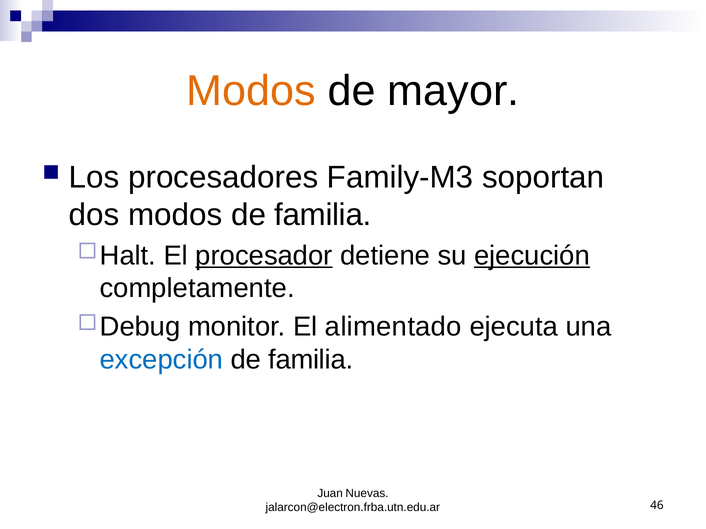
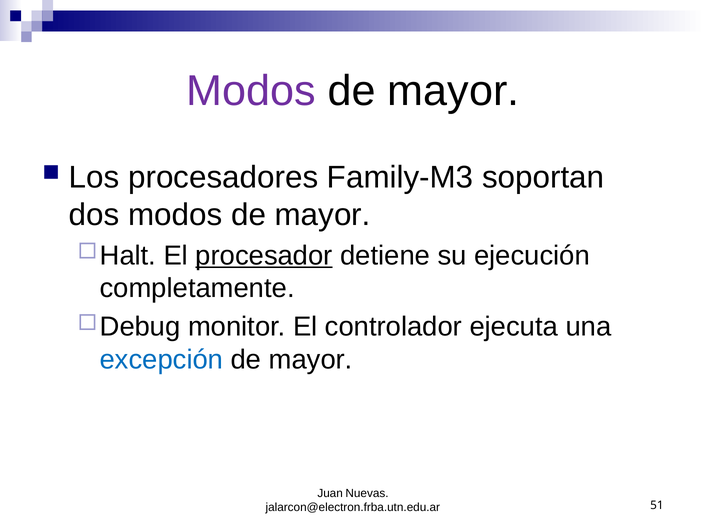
Modos at (251, 91) colour: orange -> purple
dos modos de familia: familia -> mayor
ejecución underline: present -> none
alimentado: alimentado -> controlador
familia at (311, 360): familia -> mayor
46: 46 -> 51
